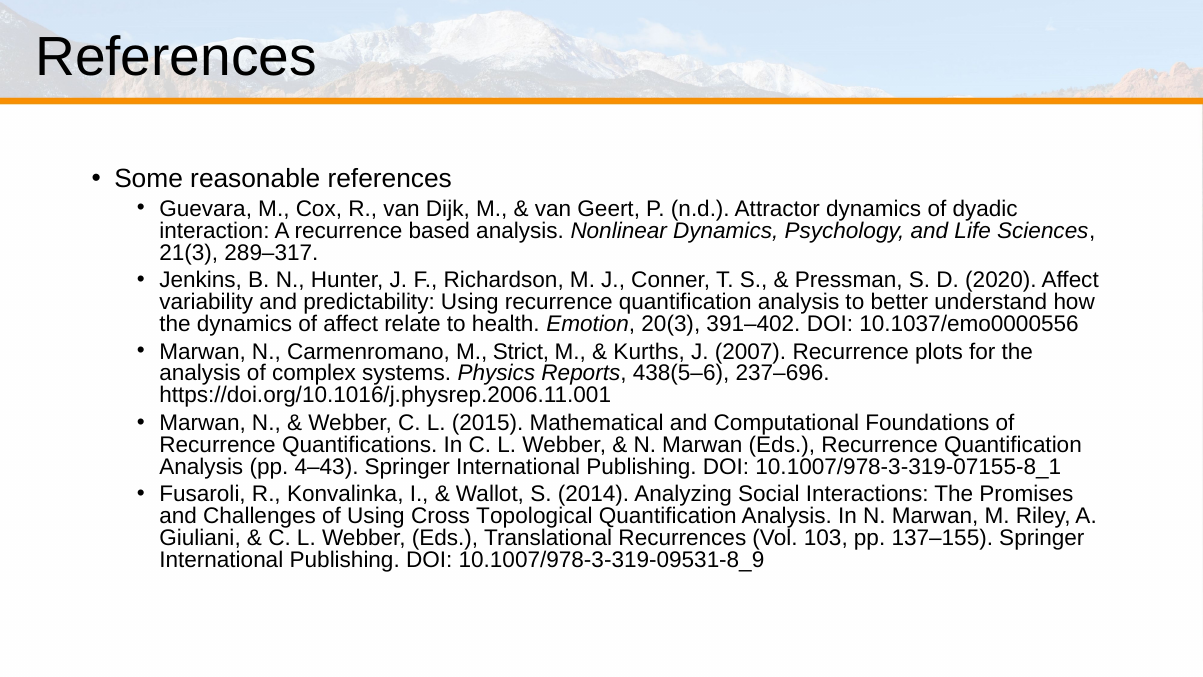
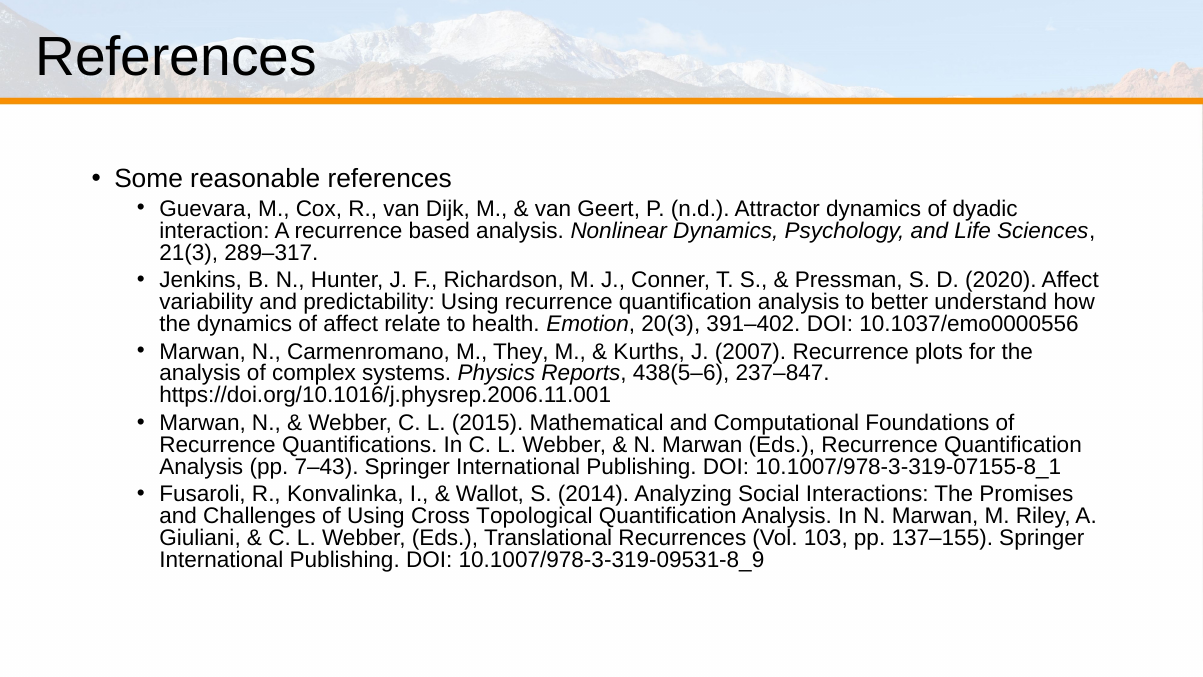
Strict: Strict -> They
237–696: 237–696 -> 237–847
4–43: 4–43 -> 7–43
